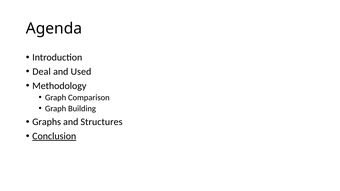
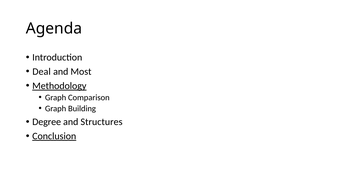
Used: Used -> Most
Methodology underline: none -> present
Graphs: Graphs -> Degree
